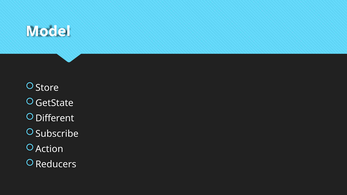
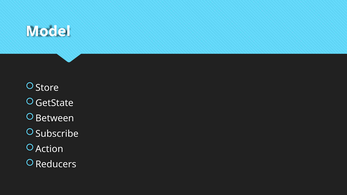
Different: Different -> Between
